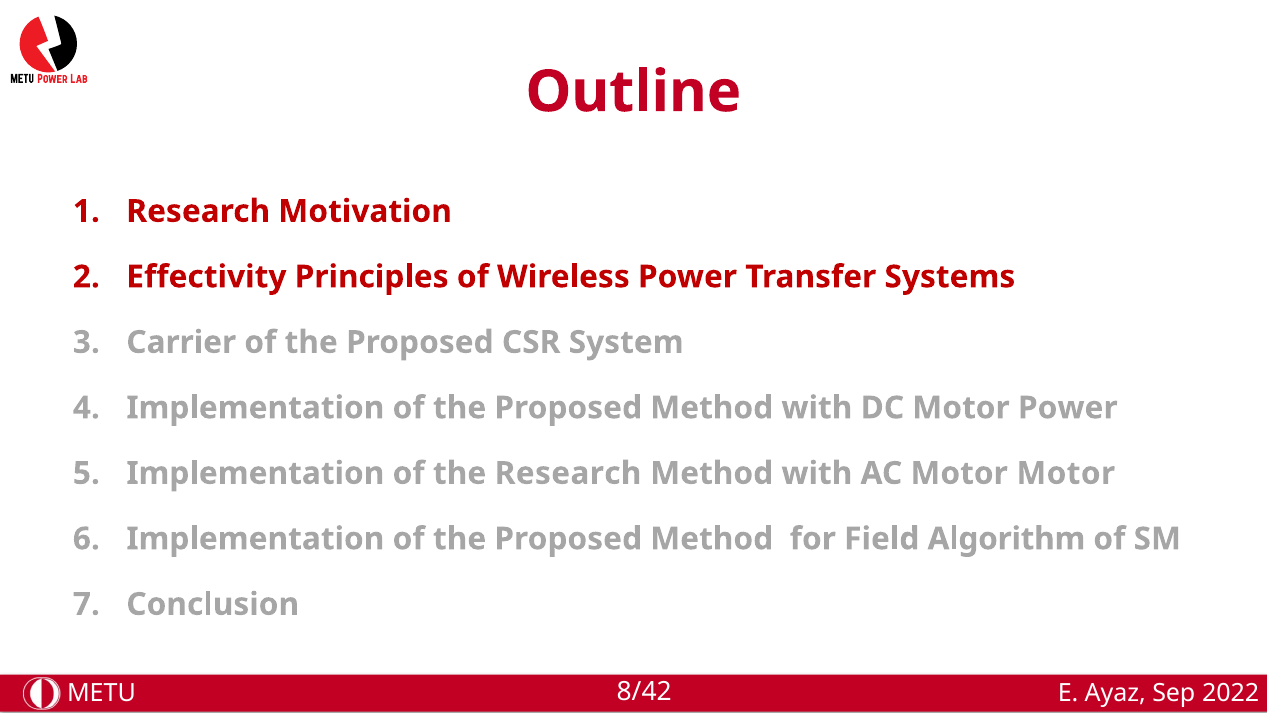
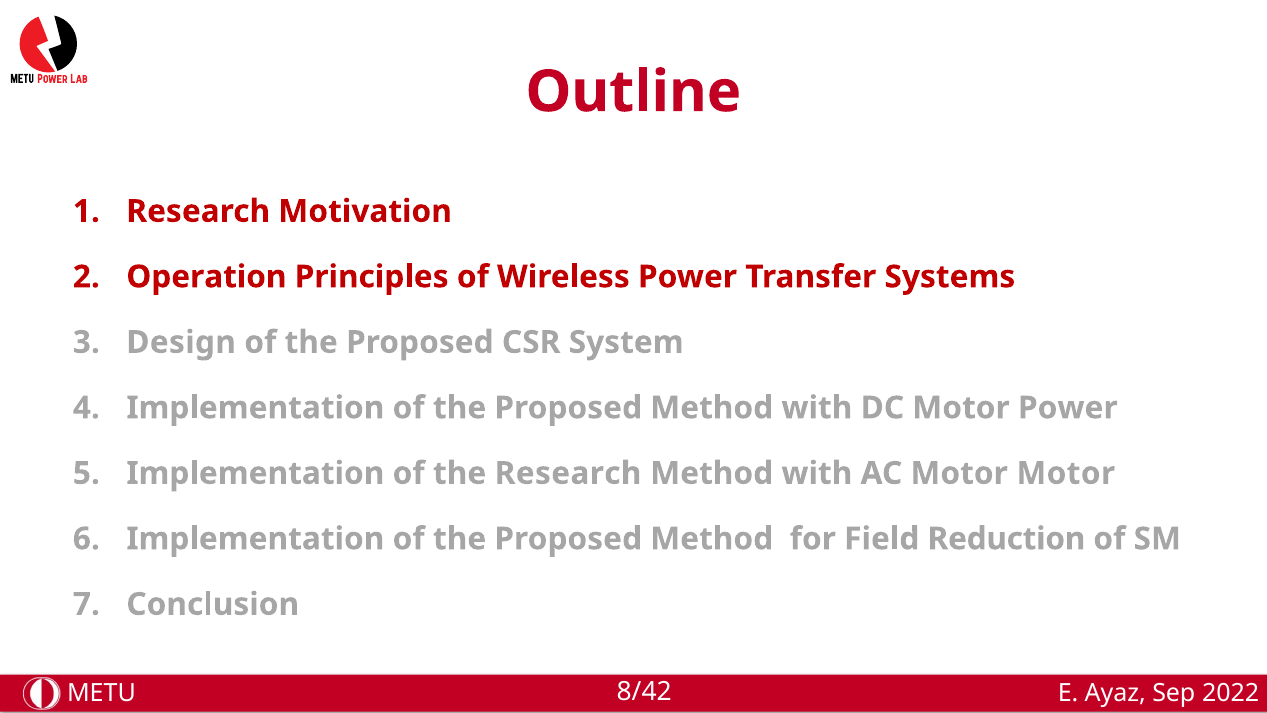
Effectivity: Effectivity -> Operation
Carrier: Carrier -> Design
Algorithm: Algorithm -> Reduction
